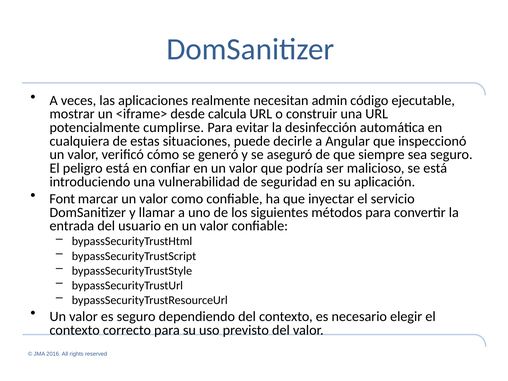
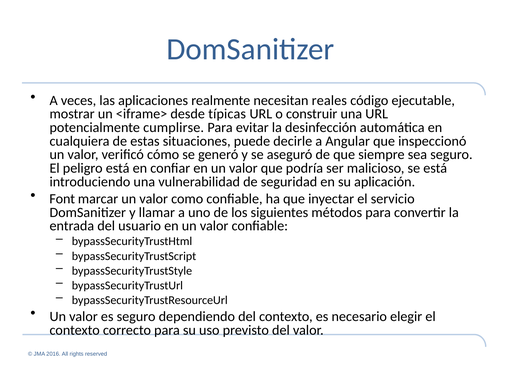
admin: admin -> reales
calcula: calcula -> típicas
